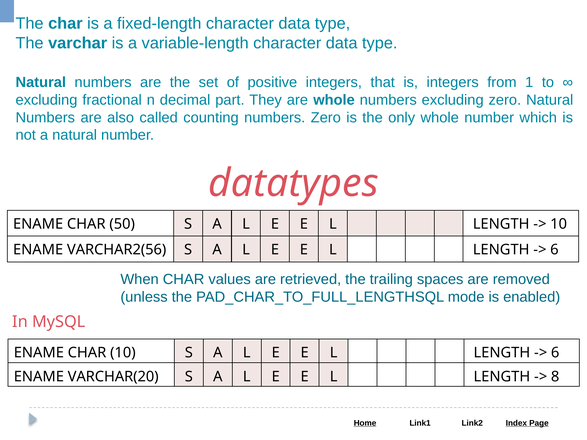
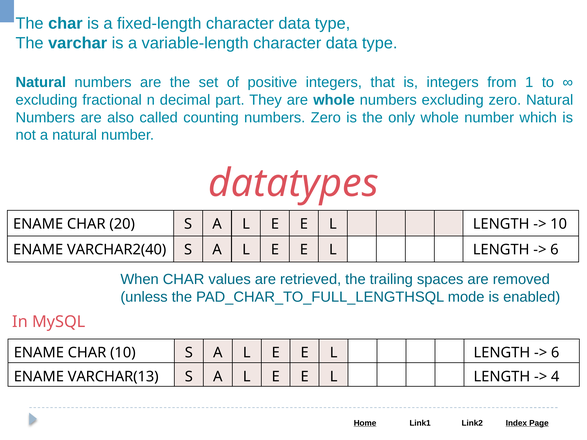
50: 50 -> 20
VARCHAR2(56: VARCHAR2(56 -> VARCHAR2(40
VARCHAR(20: VARCHAR(20 -> VARCHAR(13
8: 8 -> 4
